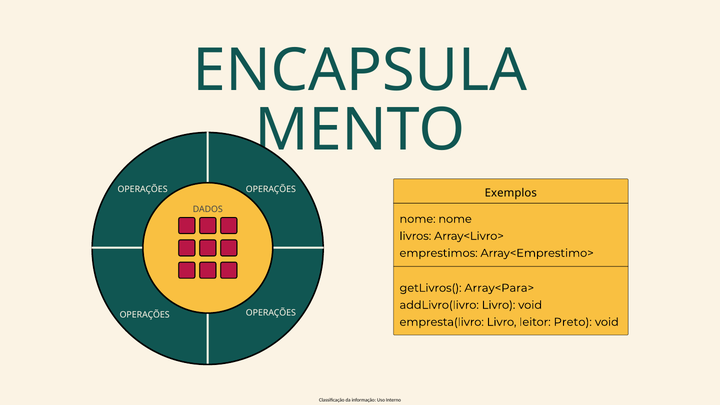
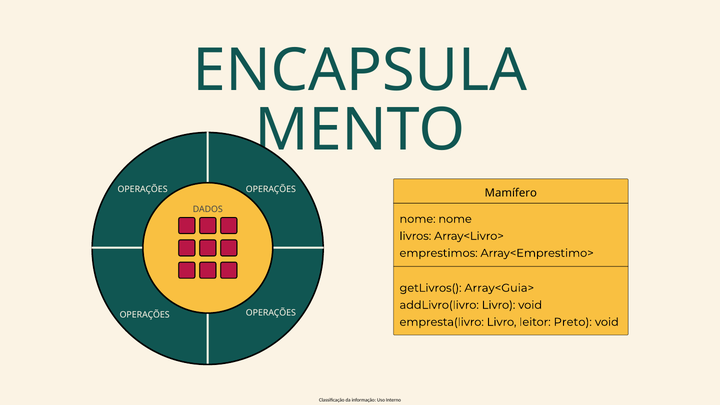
Exemplos: Exemplos -> Mamífero
Array<Para>: Array<Para> -> Array<Guia>
